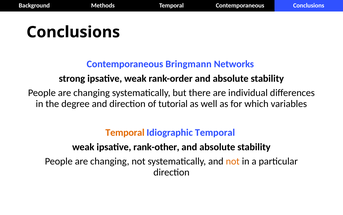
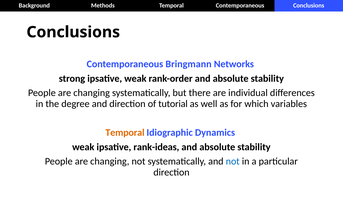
Idiographic Temporal: Temporal -> Dynamics
rank-other: rank-other -> rank-ideas
not at (233, 161) colour: orange -> blue
